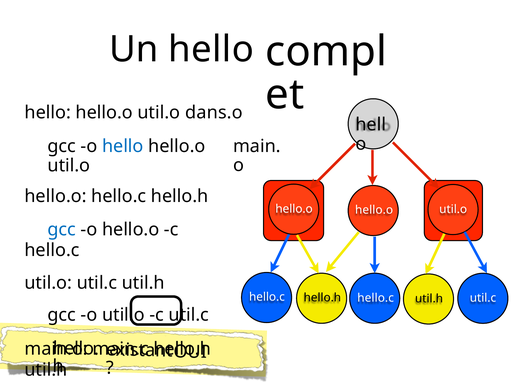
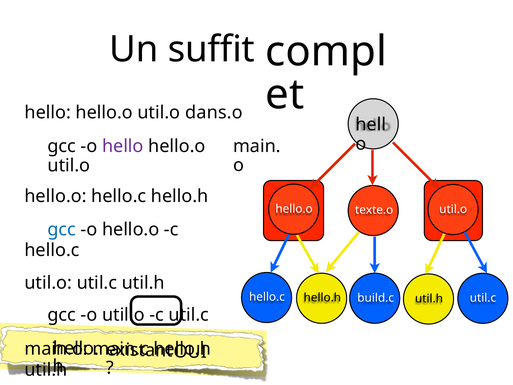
Un hello: hello -> suffit
hello at (123, 146) colour: blue -> purple
hello.o at (374, 210): hello.o -> texte.o
hello.h hello.c: hello.c -> build.c
